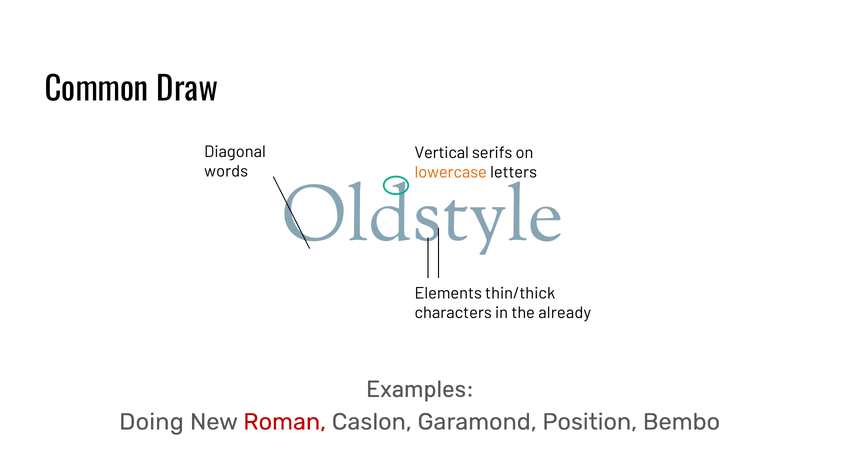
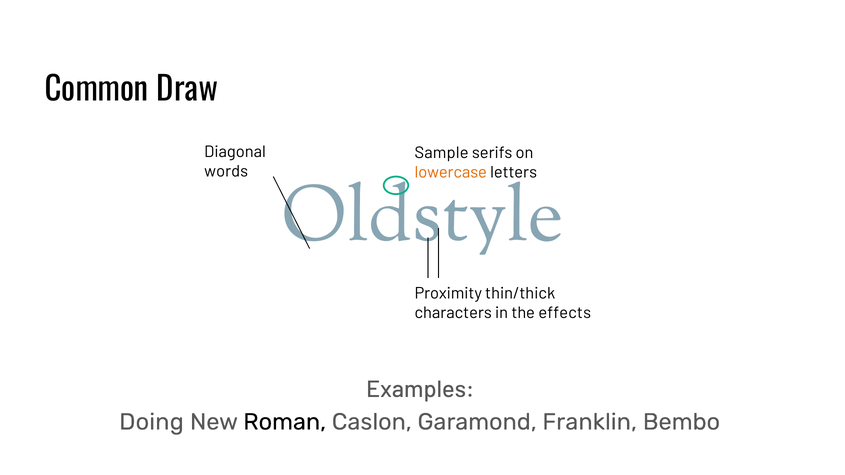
Vertical: Vertical -> Sample
Elements: Elements -> Proximity
already: already -> effects
Roman colour: red -> black
Position: Position -> Franklin
